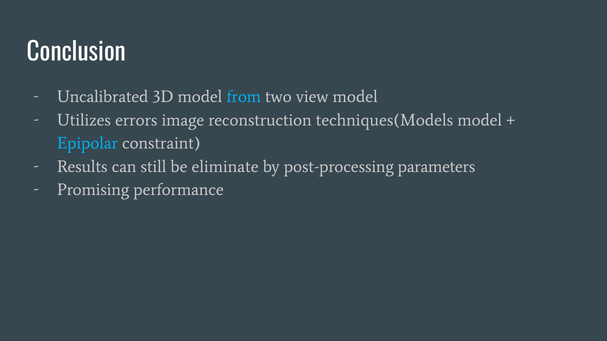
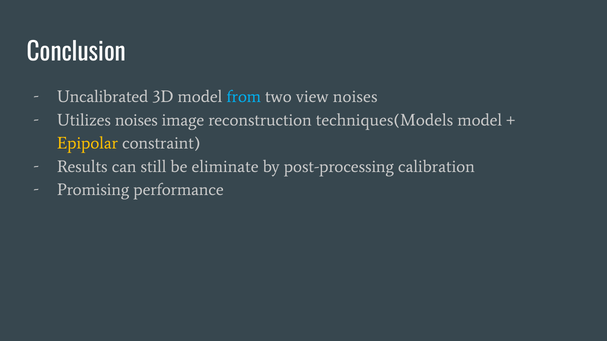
view model: model -> noises
Utilizes errors: errors -> noises
Epipolar colour: light blue -> yellow
parameters: parameters -> calibration
